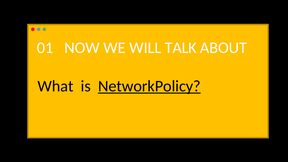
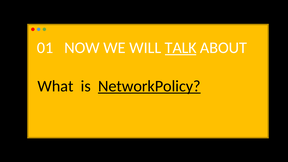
TALK underline: none -> present
